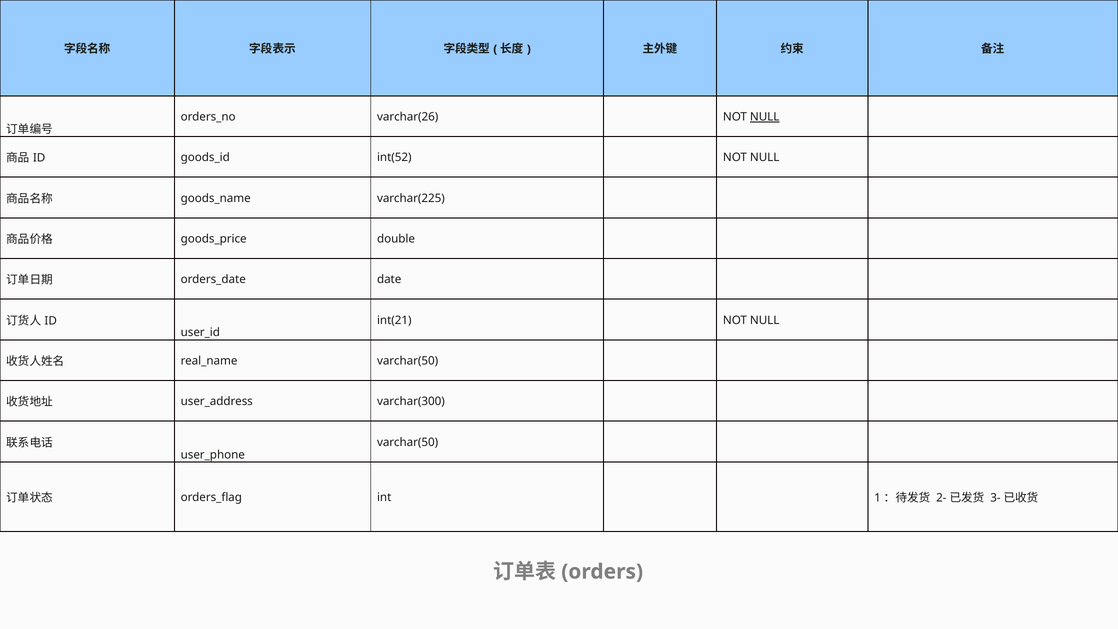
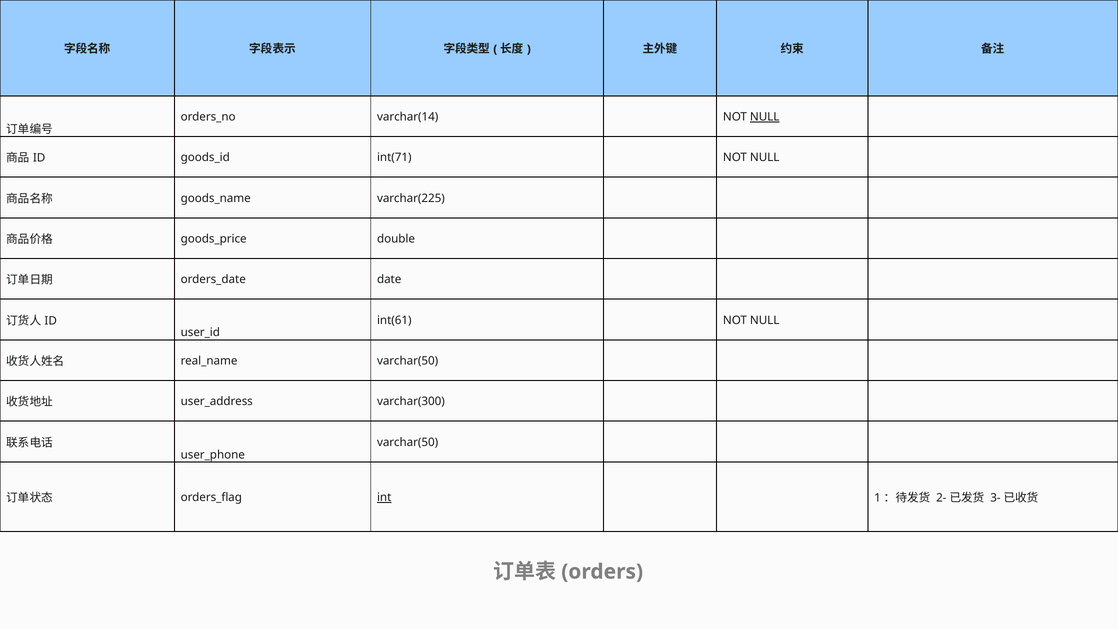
varchar(26: varchar(26 -> varchar(14
int(52: int(52 -> int(71
int(21: int(21 -> int(61
int underline: none -> present
